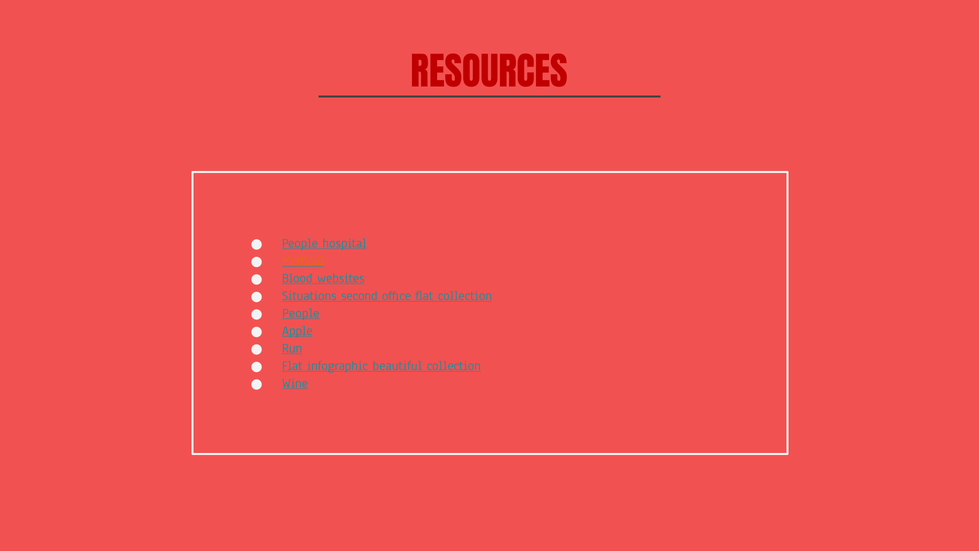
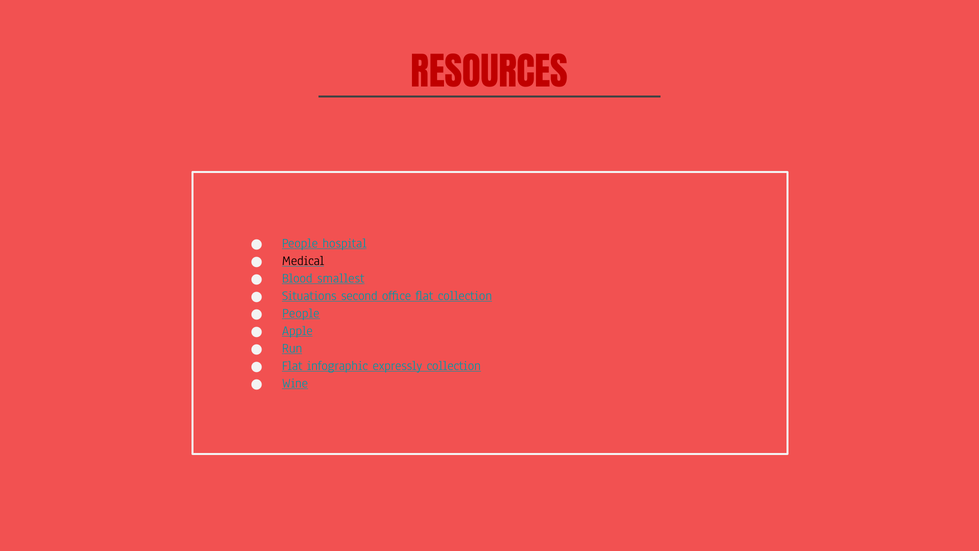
Medical colour: orange -> black
websites: websites -> smallest
beautiful: beautiful -> expressly
